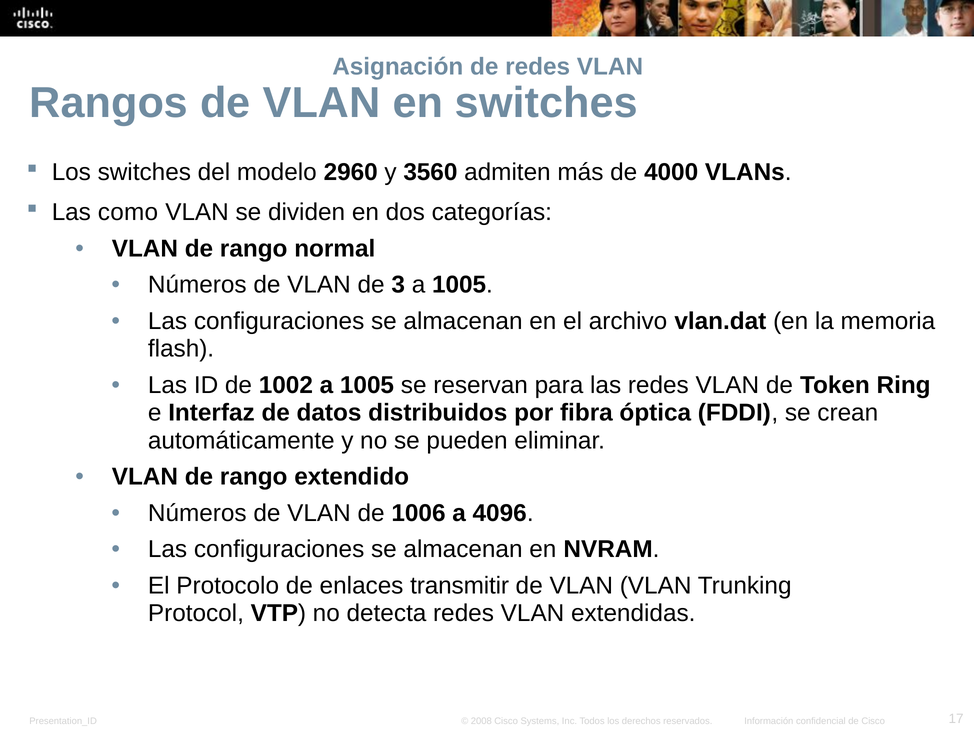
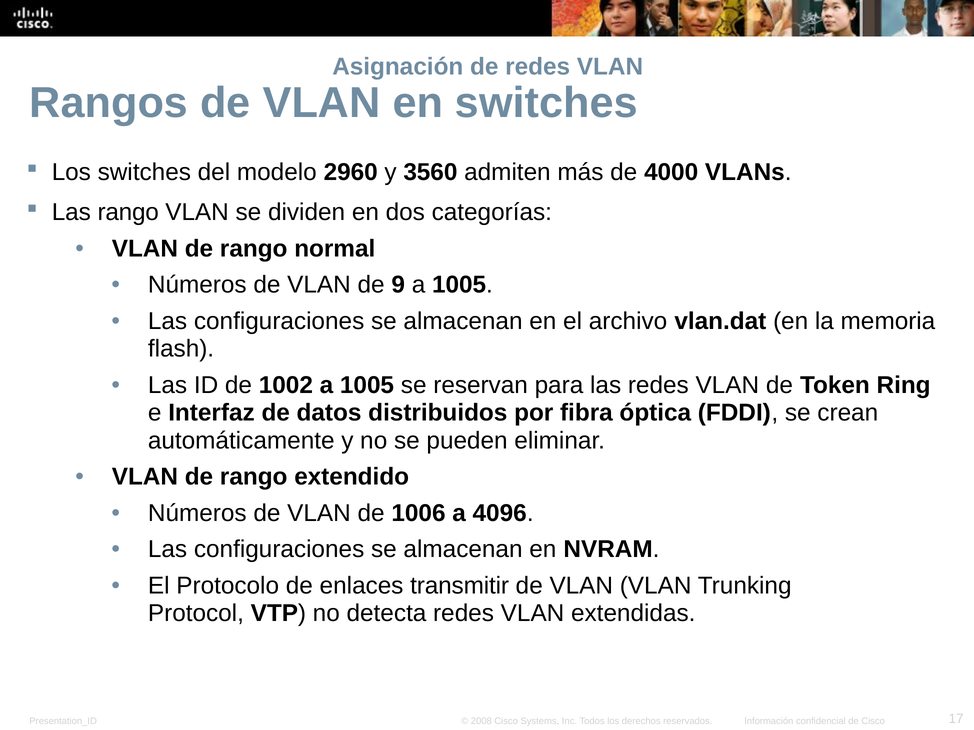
Las como: como -> rango
3: 3 -> 9
